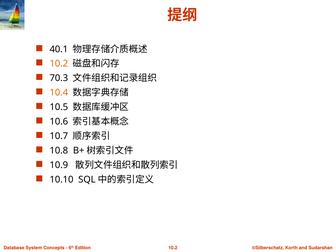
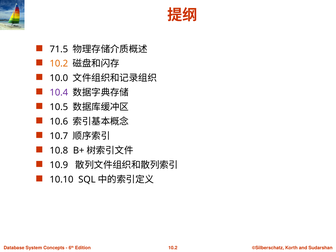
40.1: 40.1 -> 71.5
70.3: 70.3 -> 10.0
10.4 colour: orange -> purple
